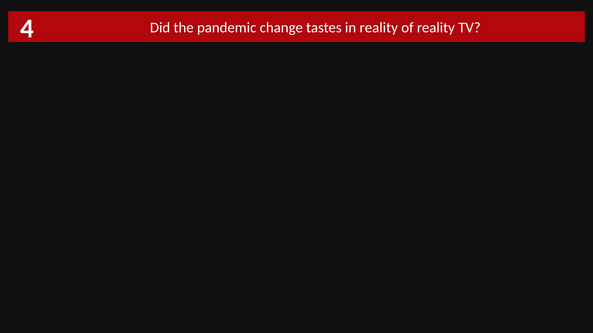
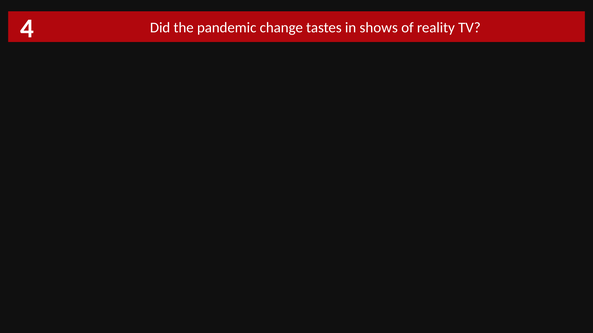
in reality: reality -> shows
